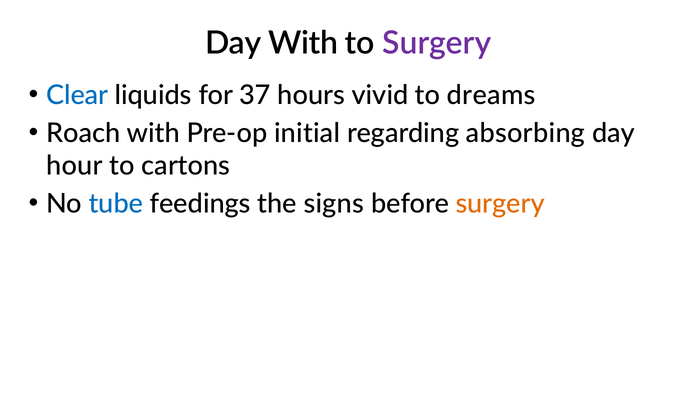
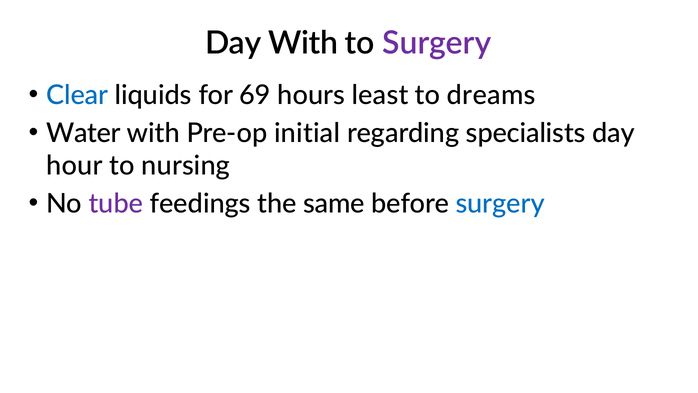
37: 37 -> 69
vivid: vivid -> least
Roach: Roach -> Water
absorbing: absorbing -> specialists
cartons: cartons -> nursing
tube colour: blue -> purple
signs: signs -> same
surgery at (500, 204) colour: orange -> blue
